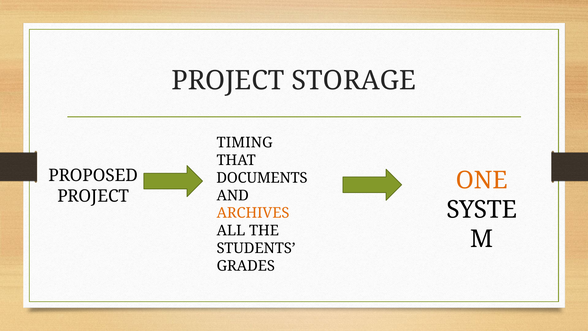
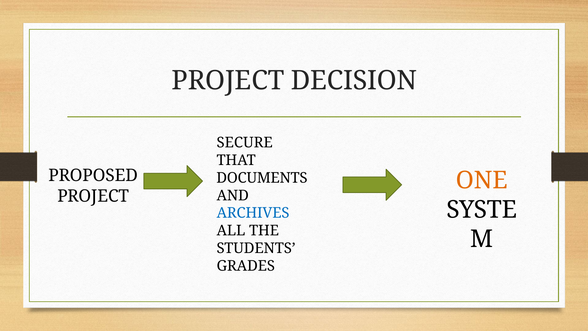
STORAGE: STORAGE -> DECISION
TIMING: TIMING -> SECURE
ARCHIVES colour: orange -> blue
